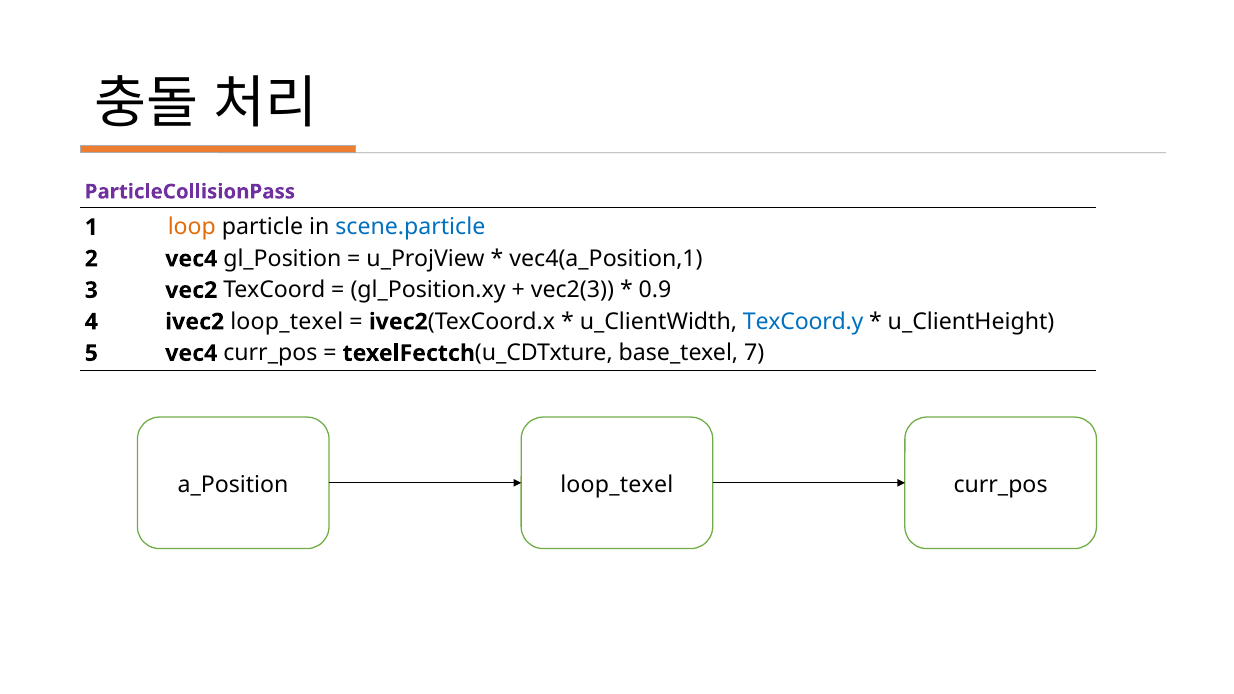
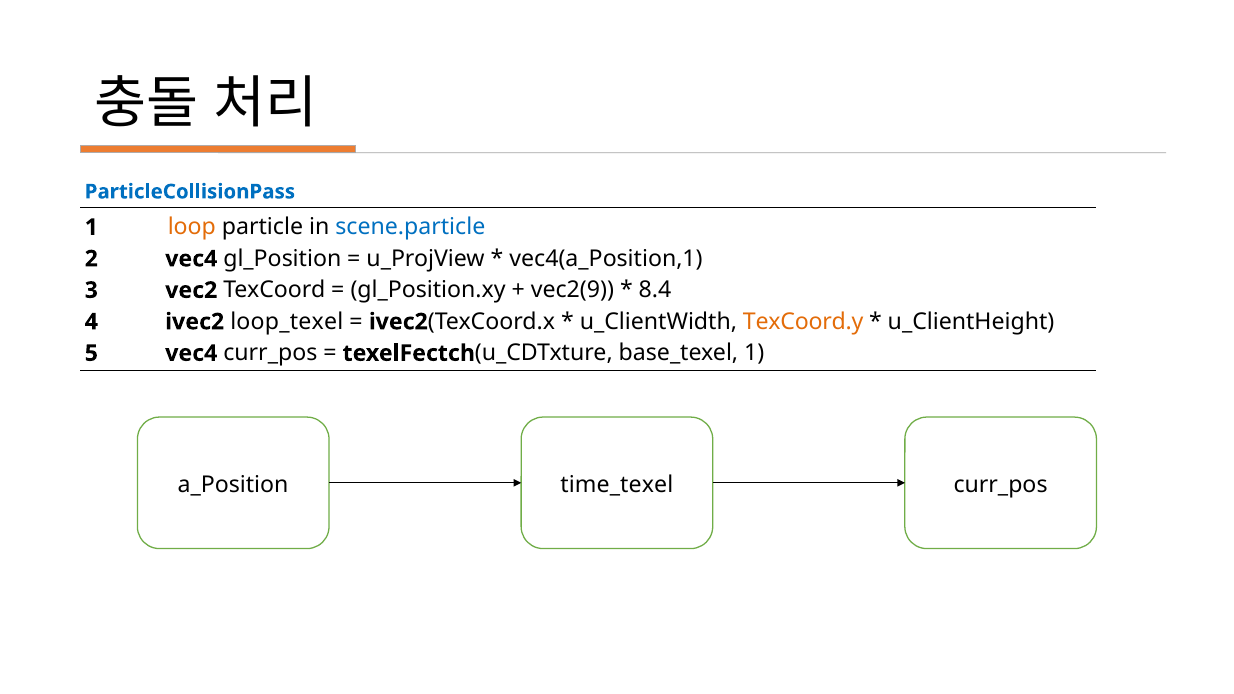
ParticleCollisionPass colour: purple -> blue
vec2(3: vec2(3 -> vec2(9
0.9: 0.9 -> 8.4
TexCoord.y colour: blue -> orange
base_texel 7: 7 -> 1
a_Position loop_texel: loop_texel -> time_texel
